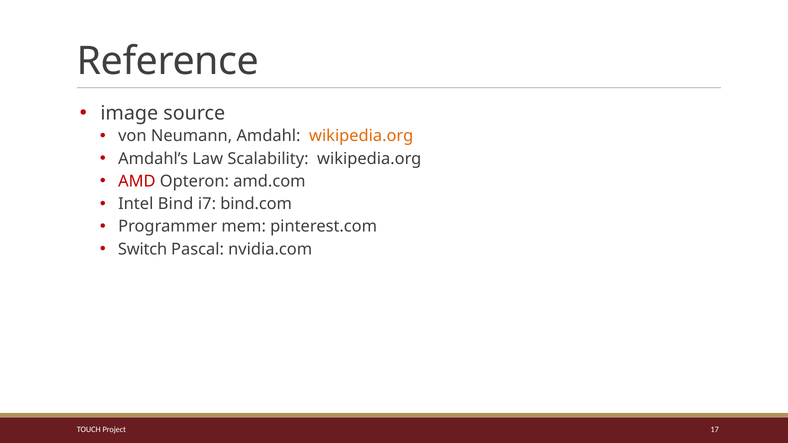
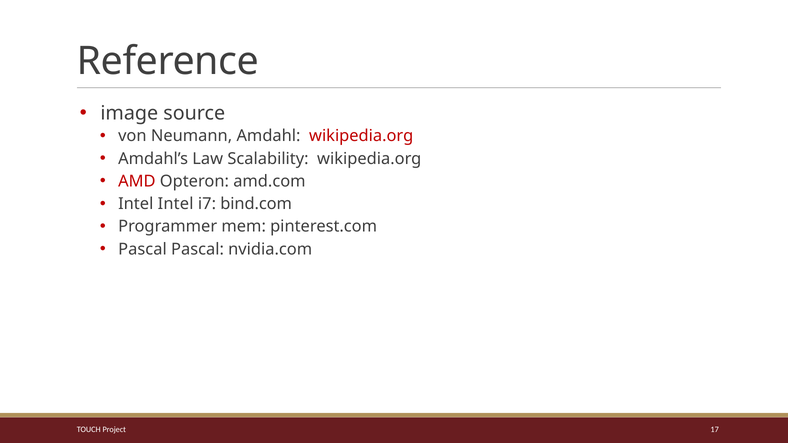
wikipedia.org at (361, 136) colour: orange -> red
Intel Bind: Bind -> Intel
Switch at (143, 249): Switch -> Pascal
